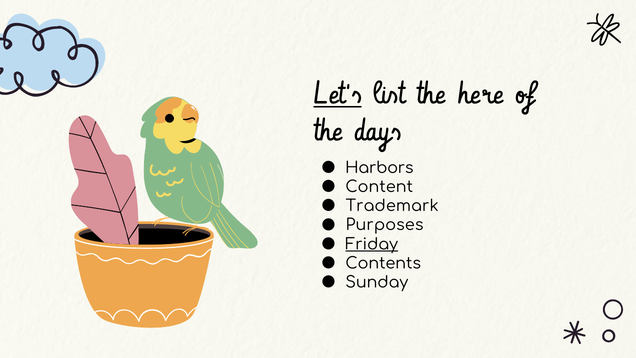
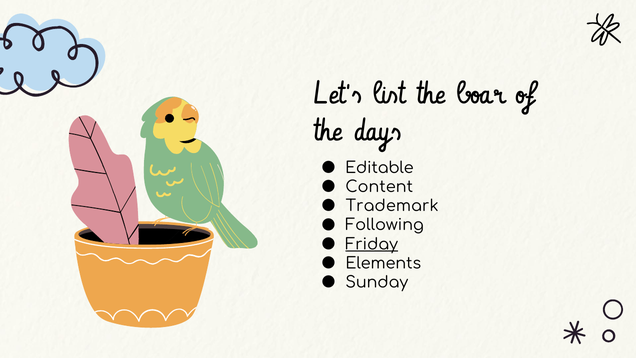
Let's underline: present -> none
here: here -> boar
Harbors: Harbors -> Editable
Purposes: Purposes -> Following
Contents: Contents -> Elements
